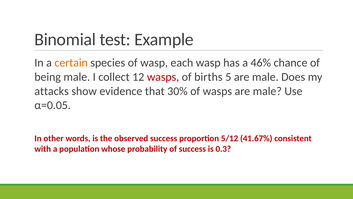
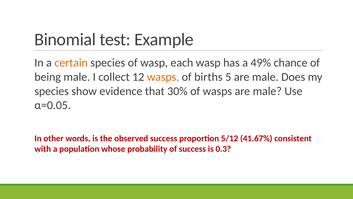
46%: 46% -> 49%
wasps at (163, 77) colour: red -> orange
attacks at (52, 91): attacks -> species
